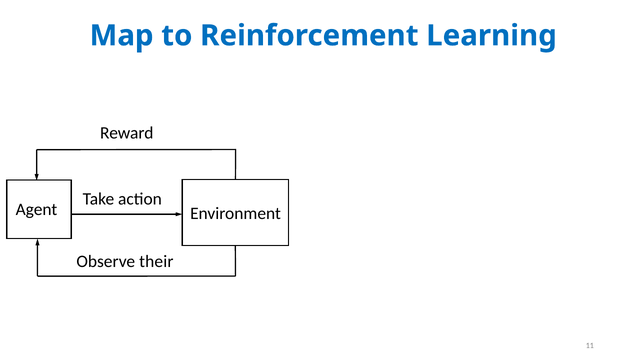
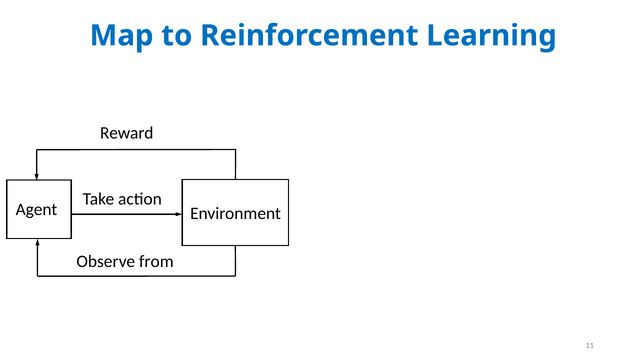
their: their -> from
